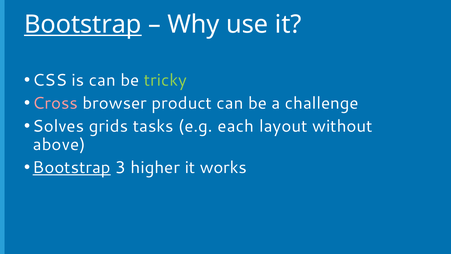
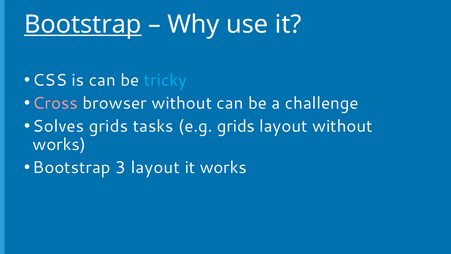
tricky colour: light green -> light blue
browser product: product -> without
e.g each: each -> grids
above at (59, 144): above -> works
Bootstrap at (72, 167) underline: present -> none
3 higher: higher -> layout
